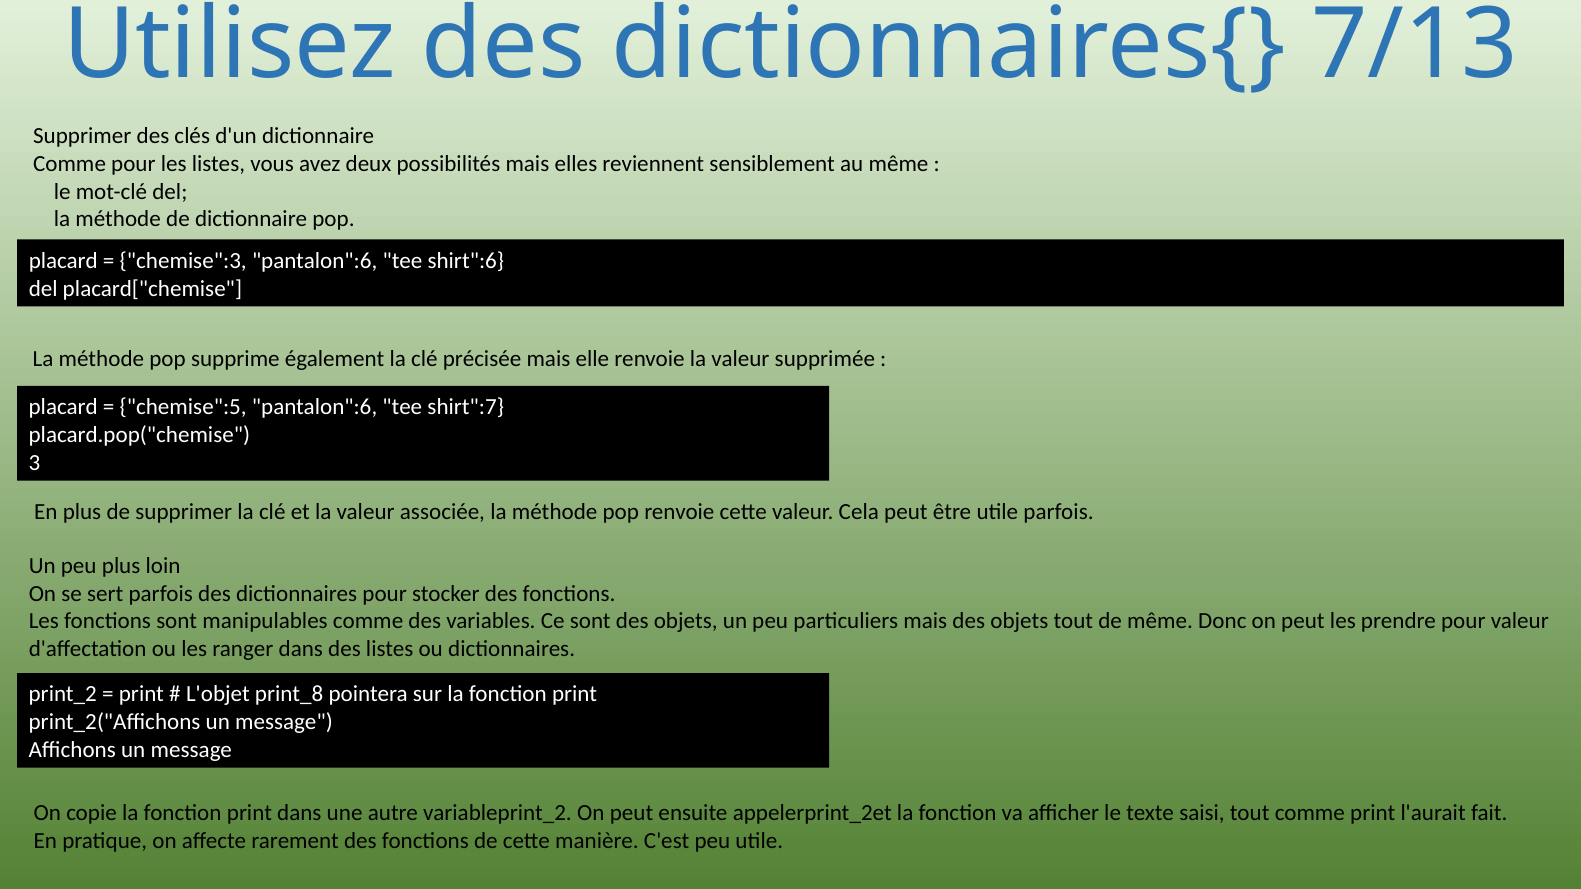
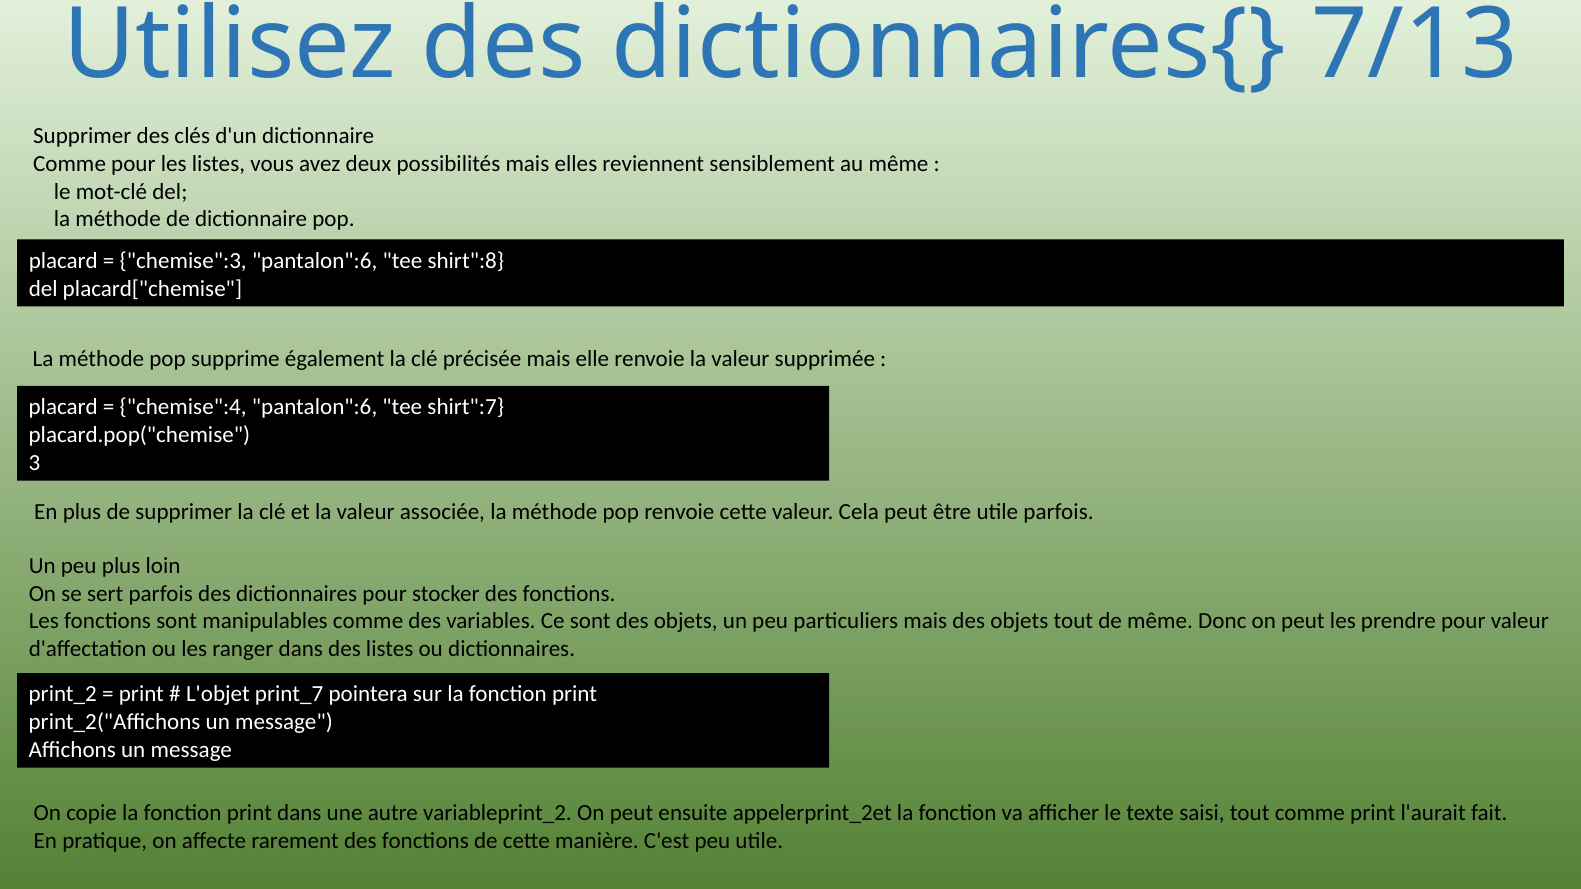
shirt":6: shirt":6 -> shirt":8
chemise":5: chemise":5 -> chemise":4
print_8: print_8 -> print_7
